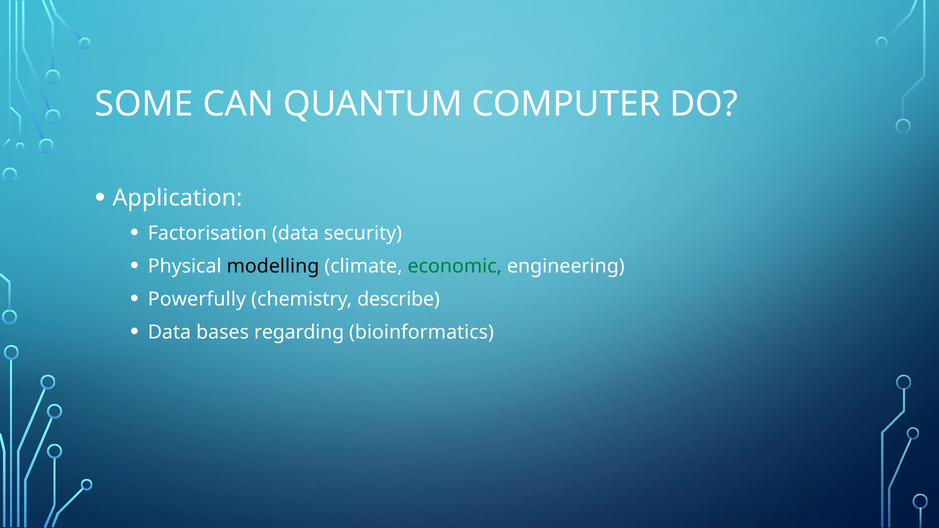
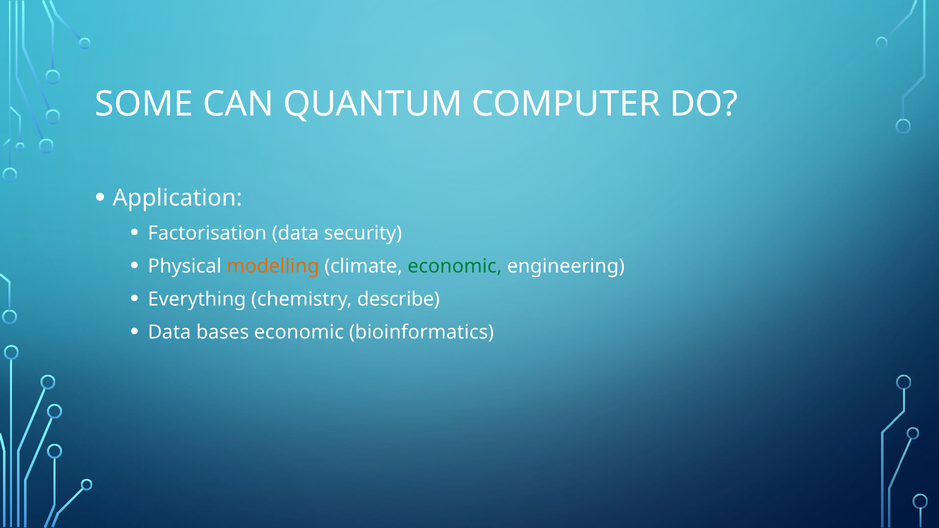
modelling colour: black -> orange
Powerfully: Powerfully -> Everything
bases regarding: regarding -> economic
